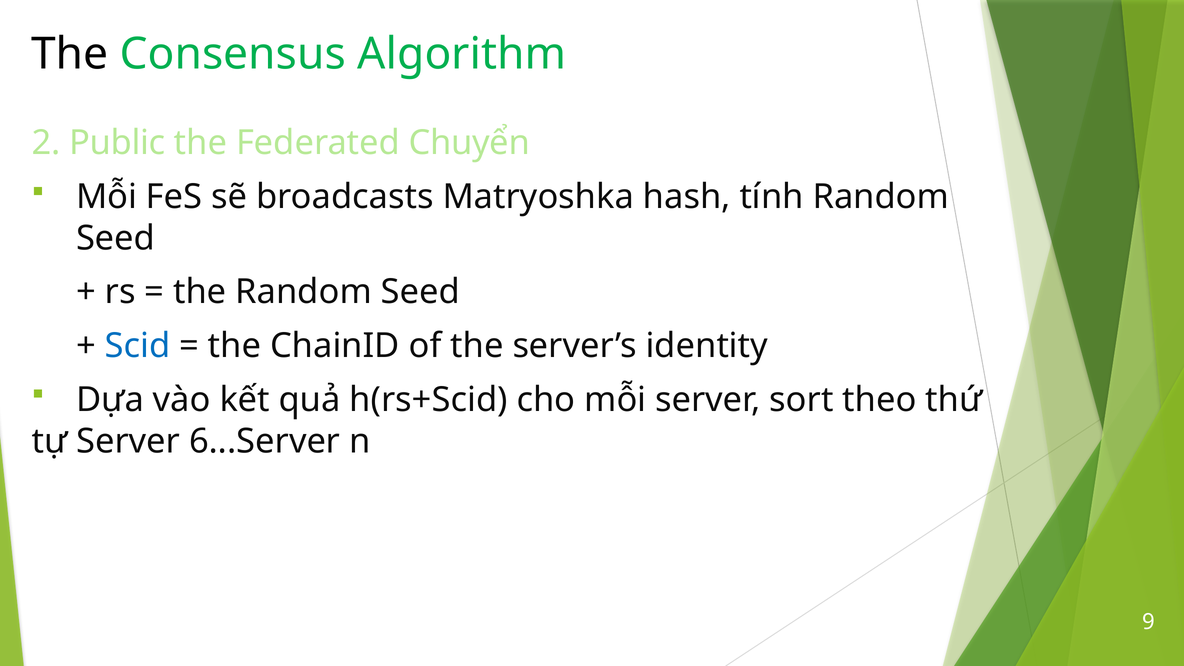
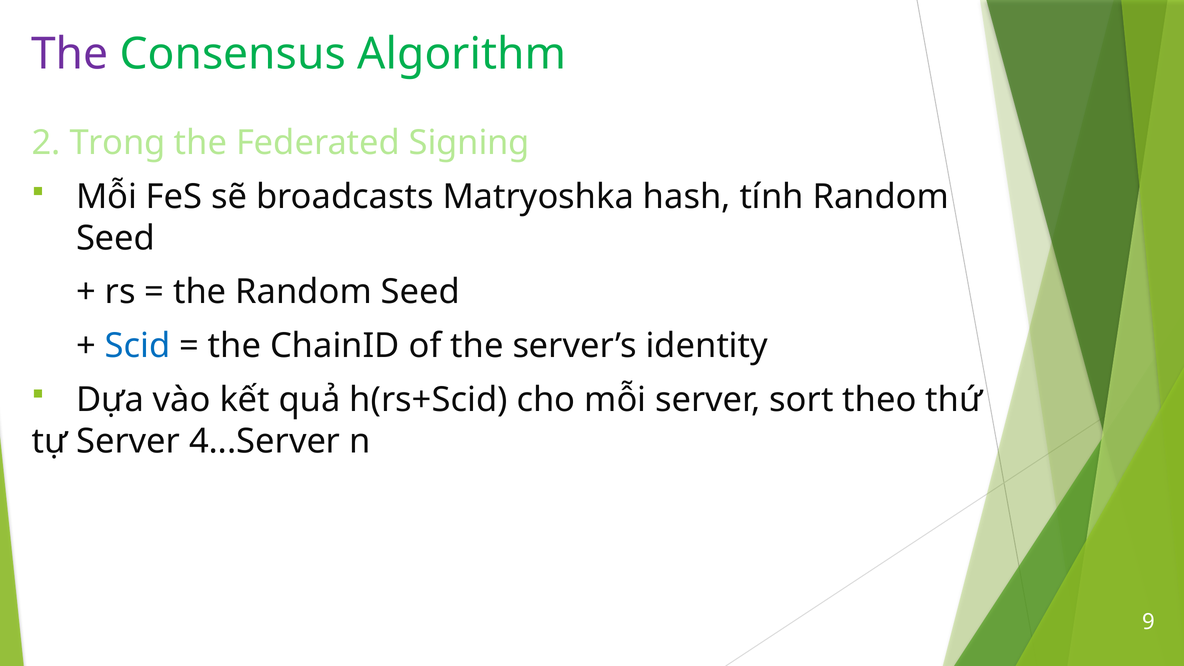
The at (70, 54) colour: black -> purple
Public: Public -> Trọng
Chuyển: Chuyển -> Signing
6...Server: 6...Server -> 4...Server
